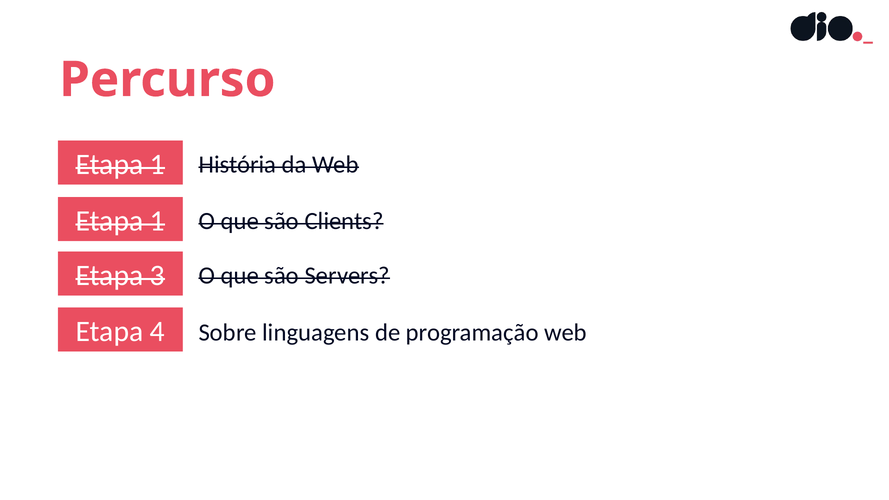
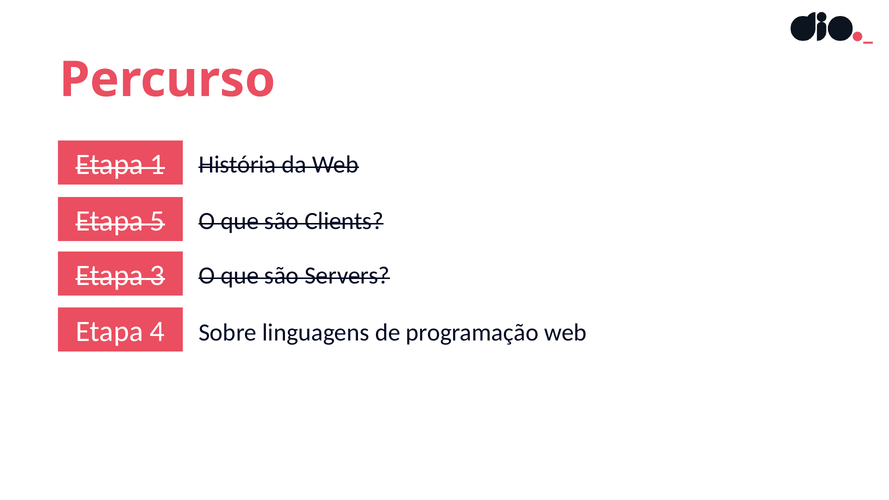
1 at (157, 221): 1 -> 5
